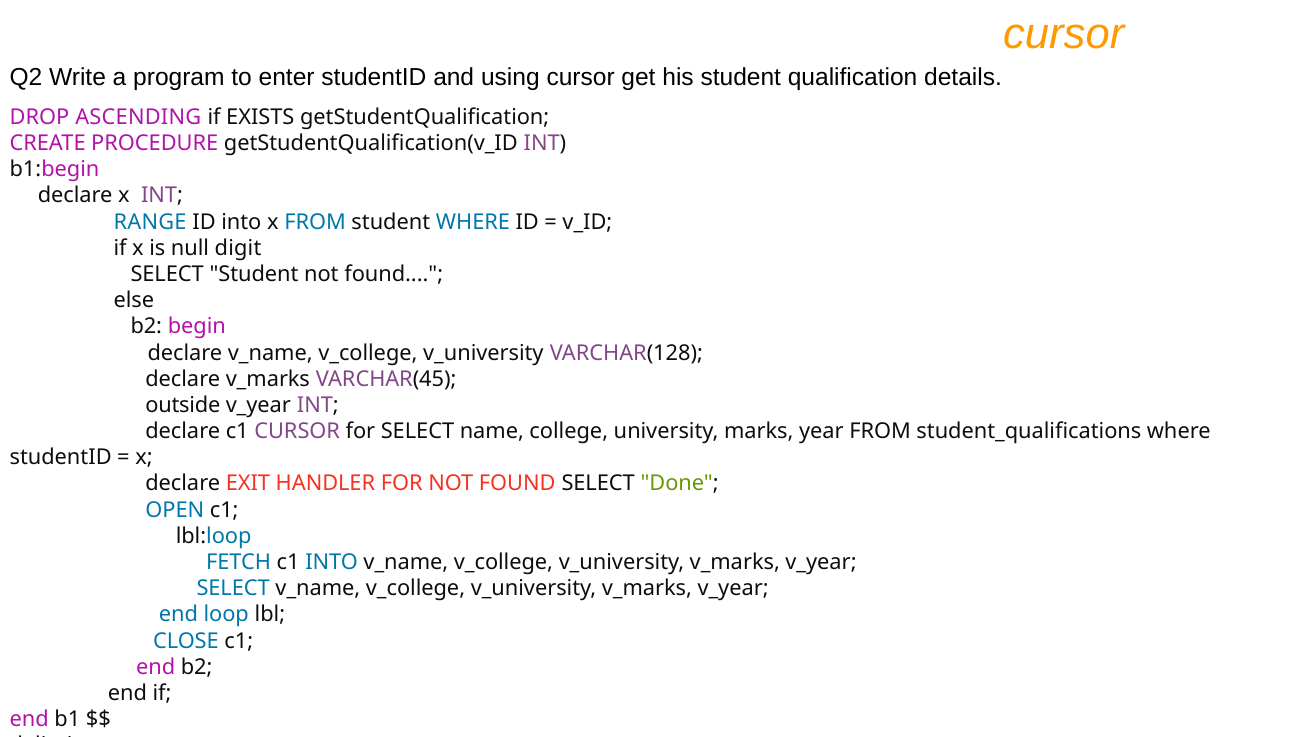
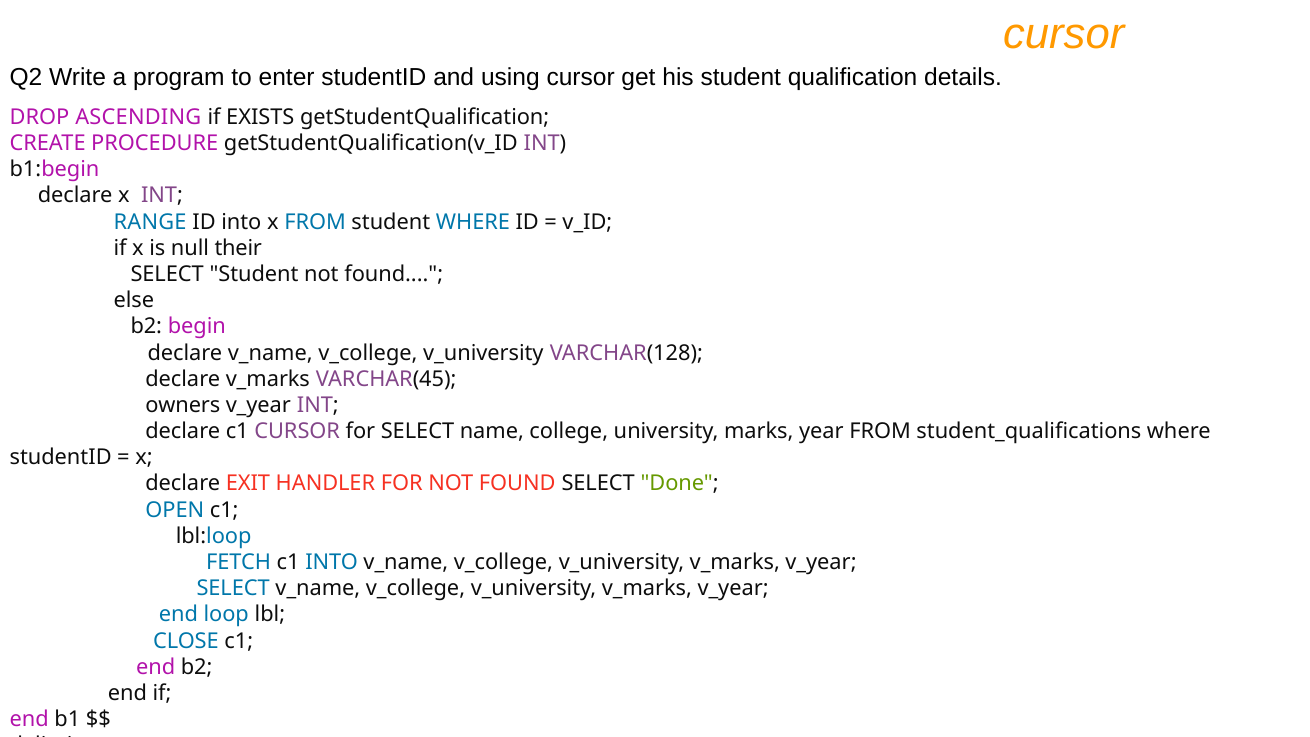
digit: digit -> their
outside: outside -> owners
